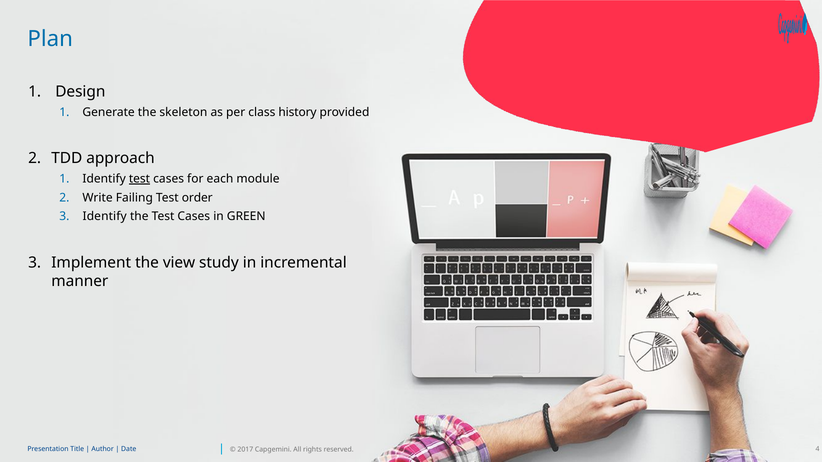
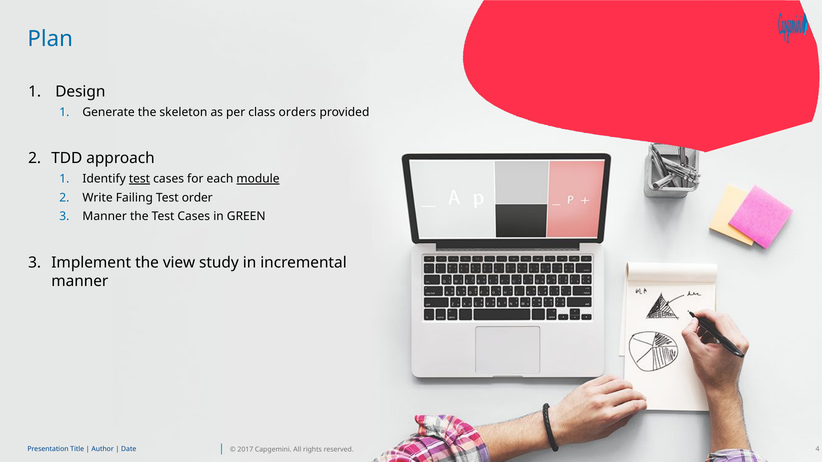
history: history -> orders
module underline: none -> present
Identify at (105, 217): Identify -> Manner
